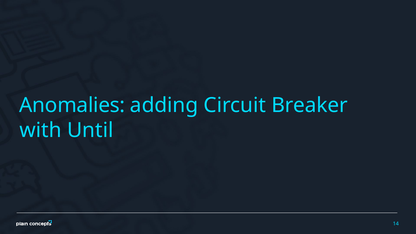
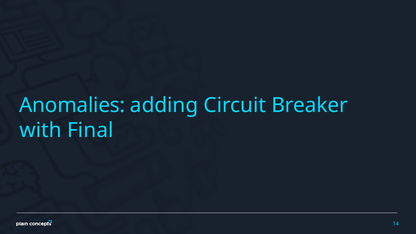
Until: Until -> Final
